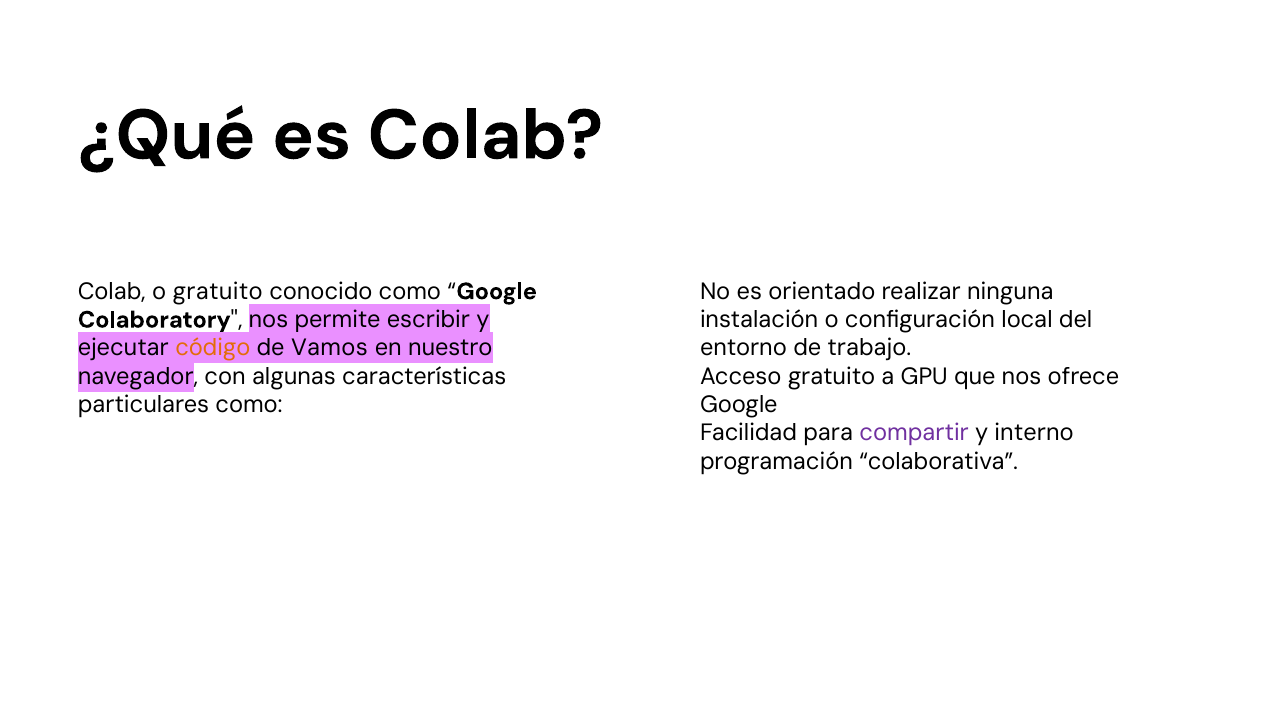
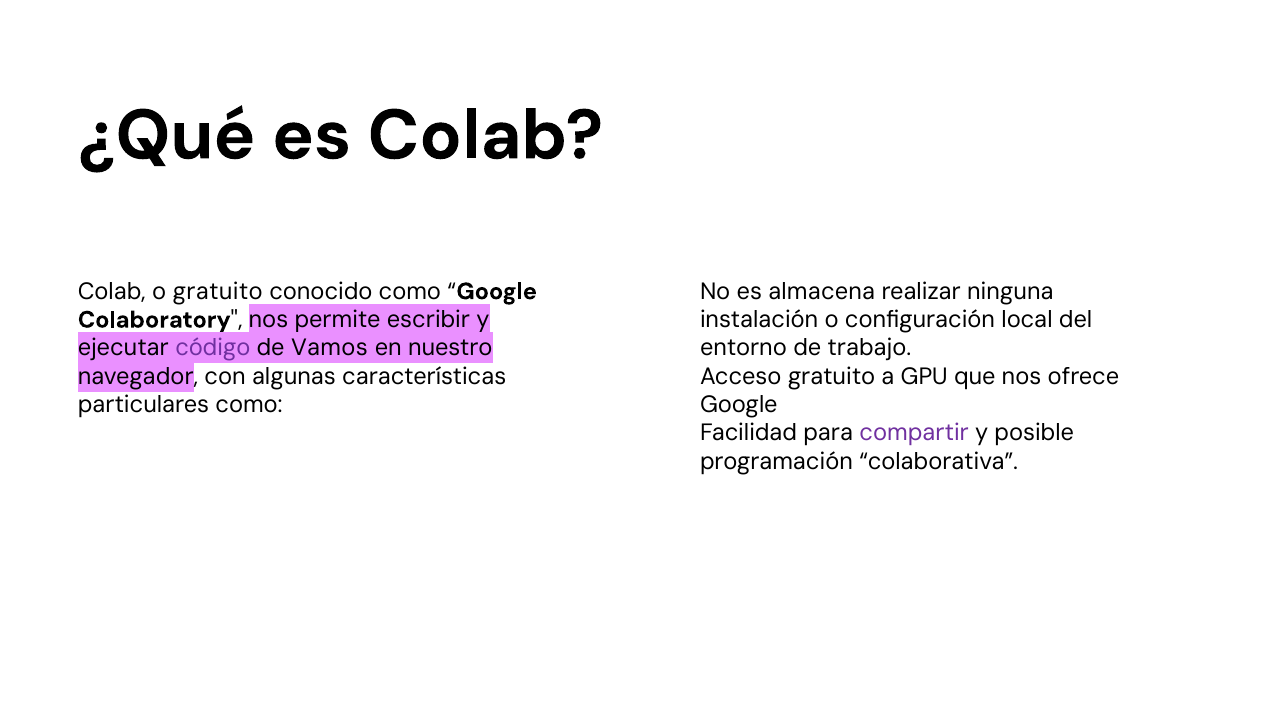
orientado: orientado -> almacena
código colour: orange -> purple
interno: interno -> posible
